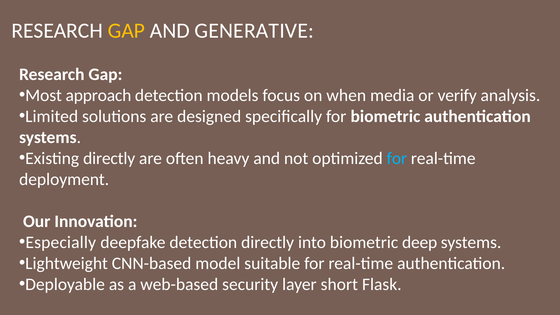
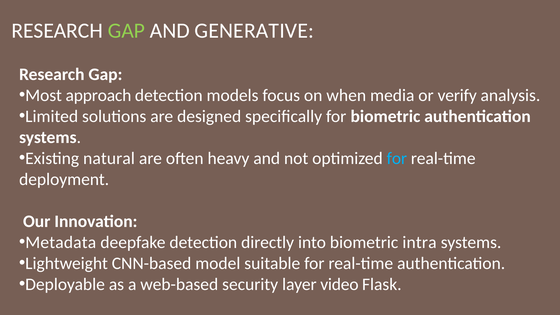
GAP at (126, 31) colour: yellow -> light green
Existing directly: directly -> natural
Especially: Especially -> Metadata
deep: deep -> intra
short: short -> video
